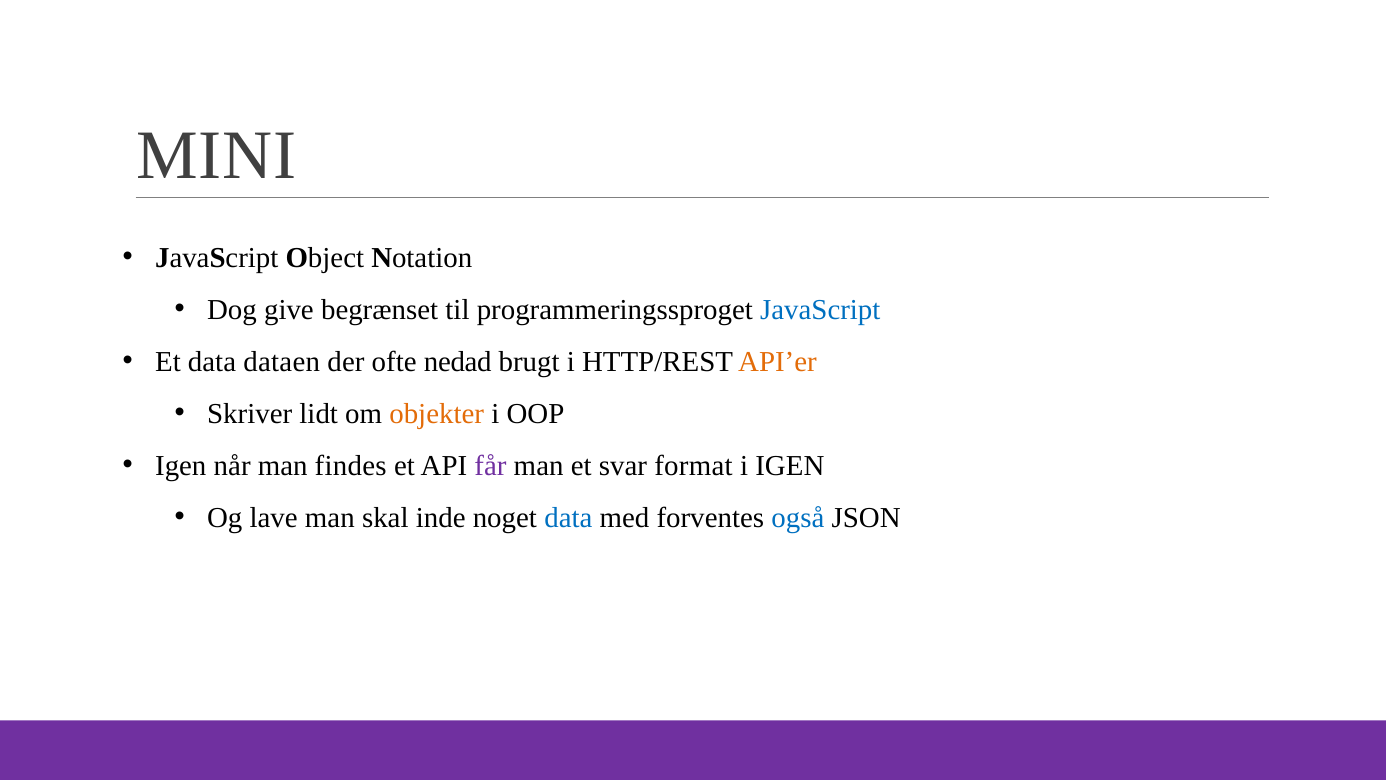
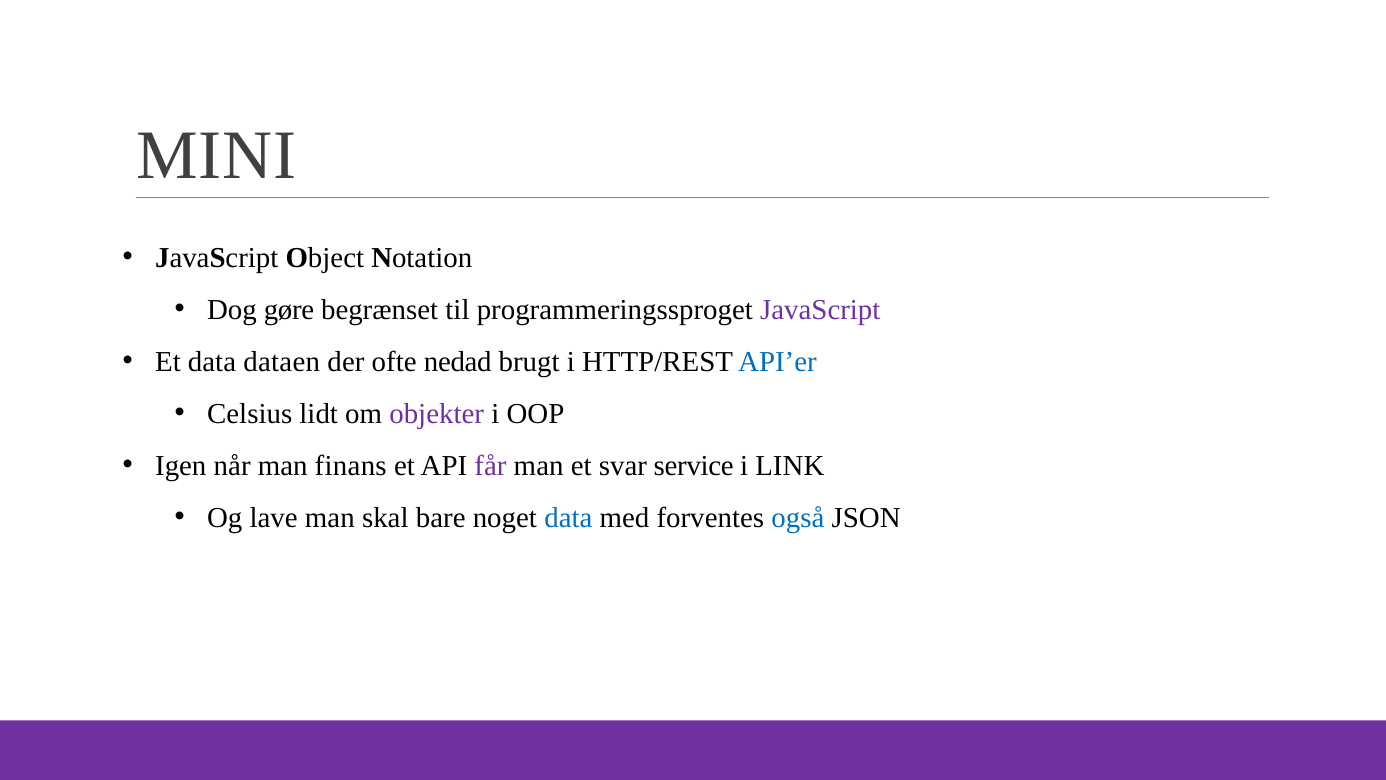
give: give -> gøre
JavaScript at (820, 310) colour: blue -> purple
API’er colour: orange -> blue
Skriver: Skriver -> Celsius
objekter colour: orange -> purple
findes: findes -> finans
format: format -> service
i IGEN: IGEN -> LINK
inde: inde -> bare
